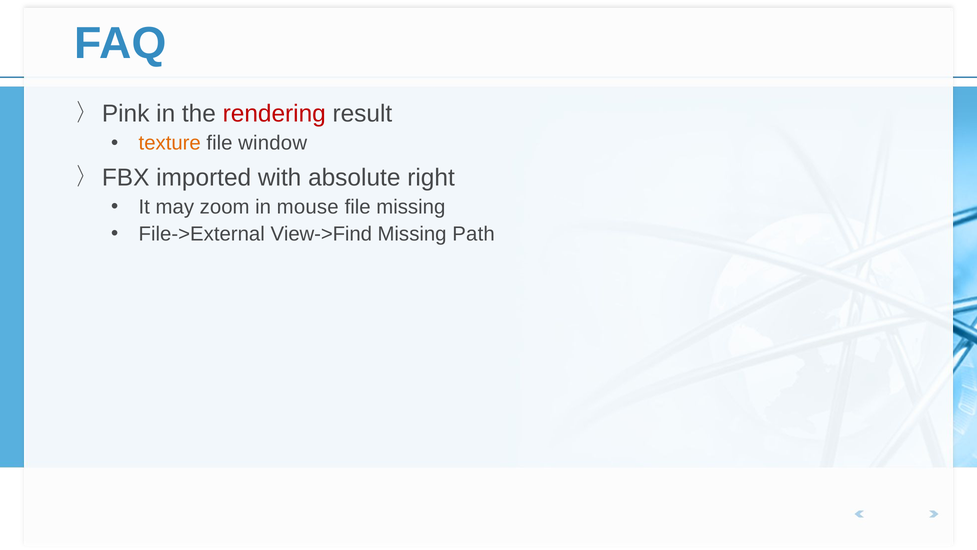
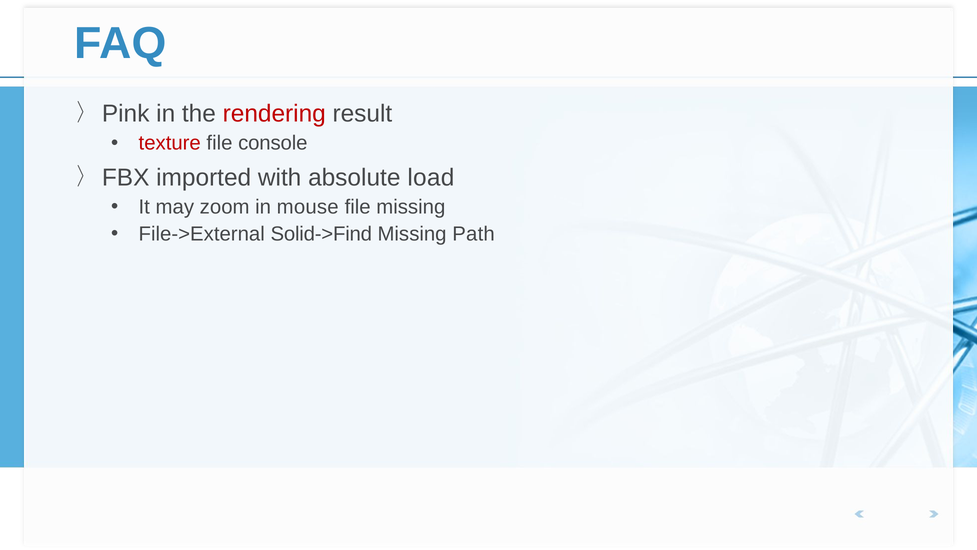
texture colour: orange -> red
window: window -> console
right: right -> load
View->Find: View->Find -> Solid->Find
